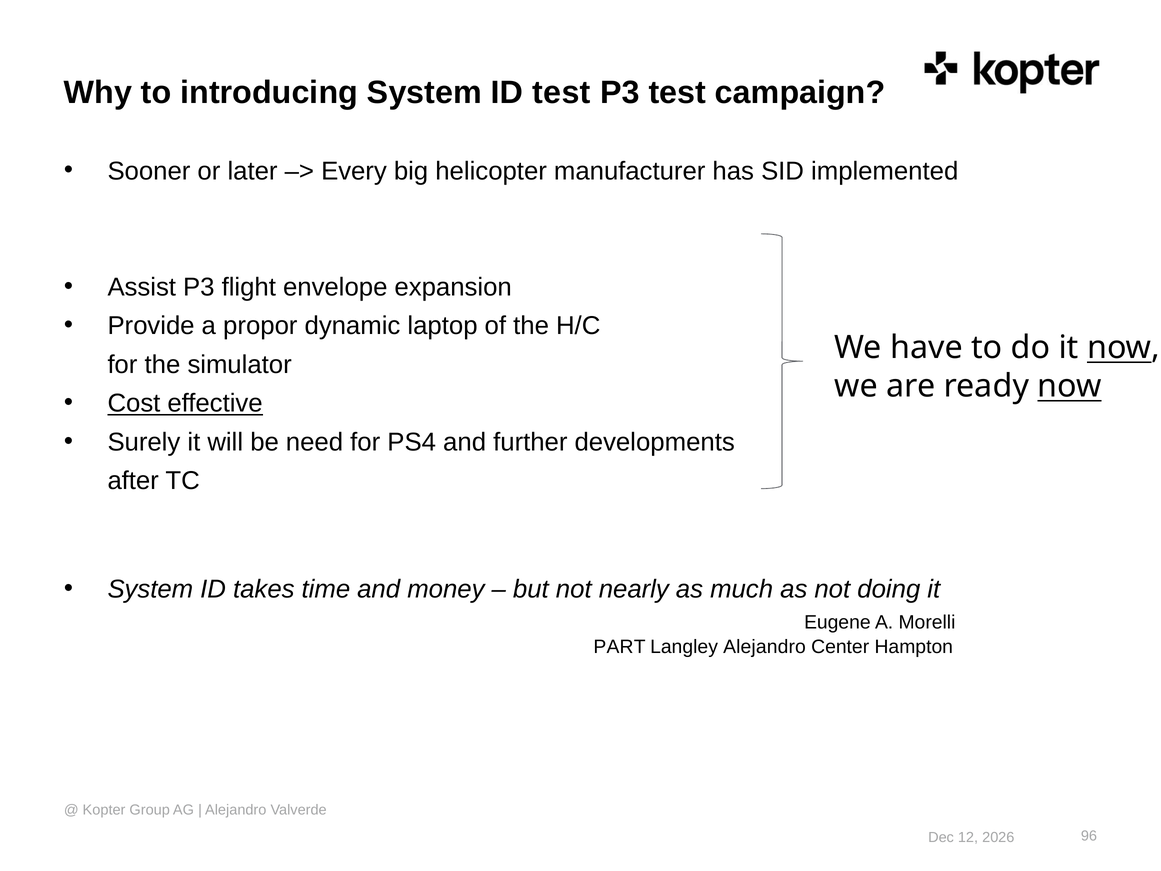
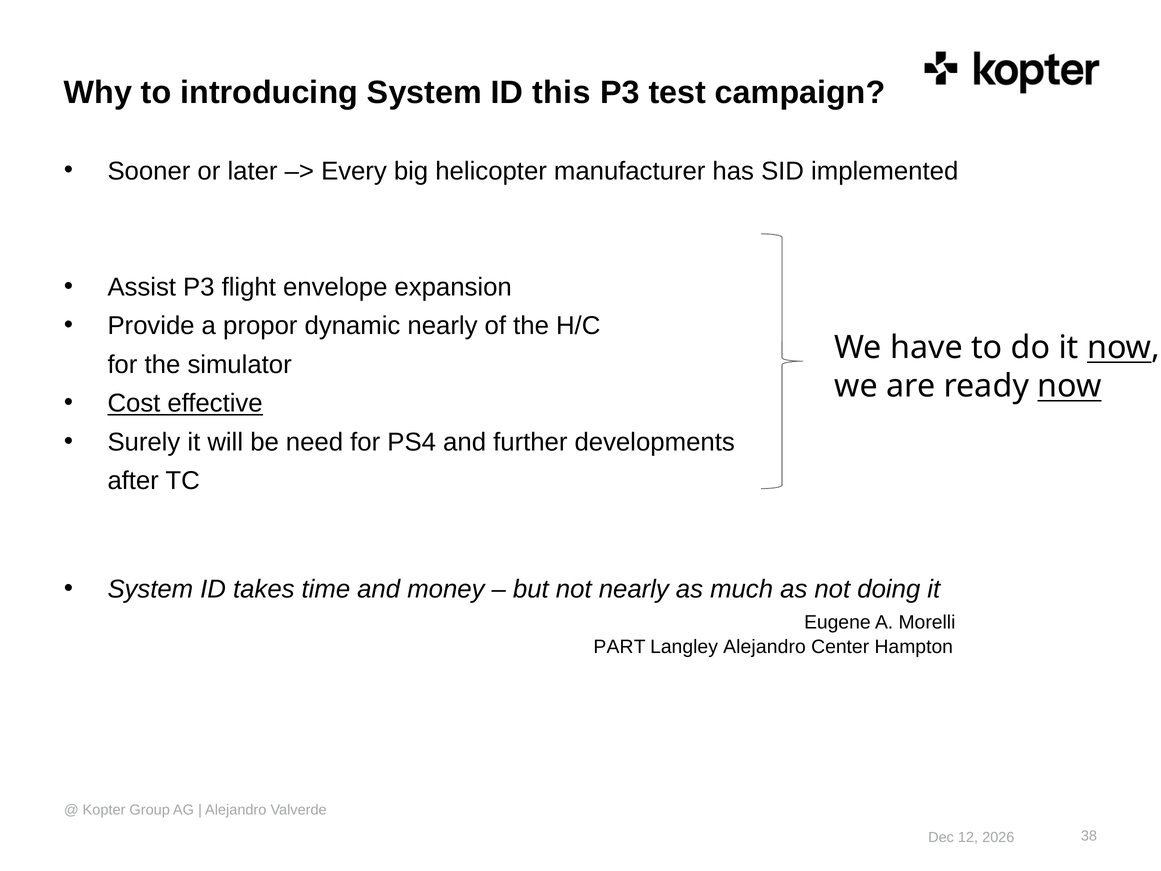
ID test: test -> this
dynamic laptop: laptop -> nearly
96: 96 -> 38
